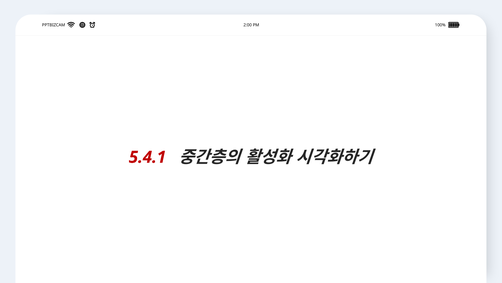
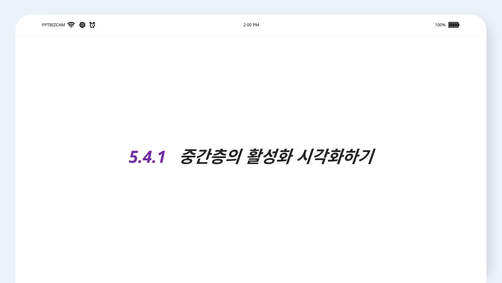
5.4.1 colour: red -> purple
